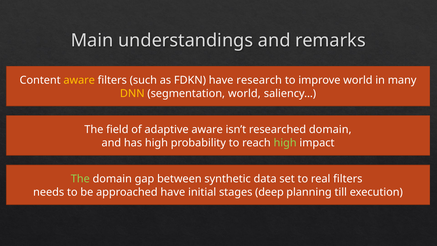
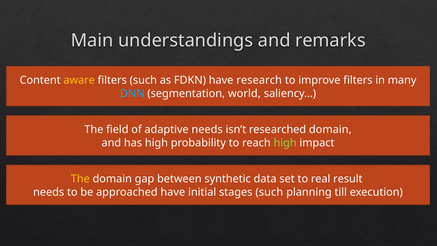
improve world: world -> filters
DNN colour: yellow -> light blue
adaptive aware: aware -> needs
The at (80, 179) colour: light green -> yellow
real filters: filters -> result
stages deep: deep -> such
